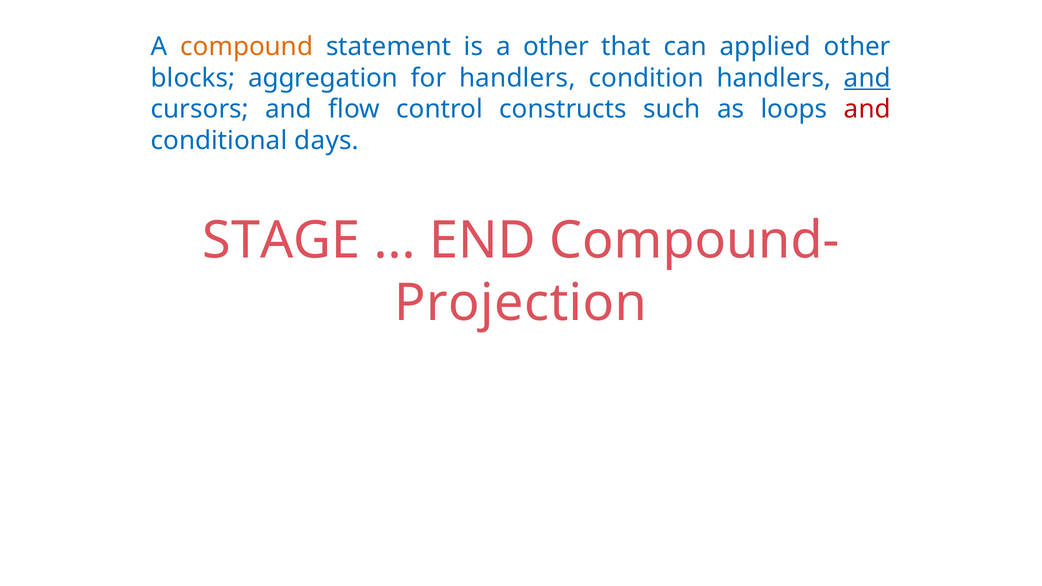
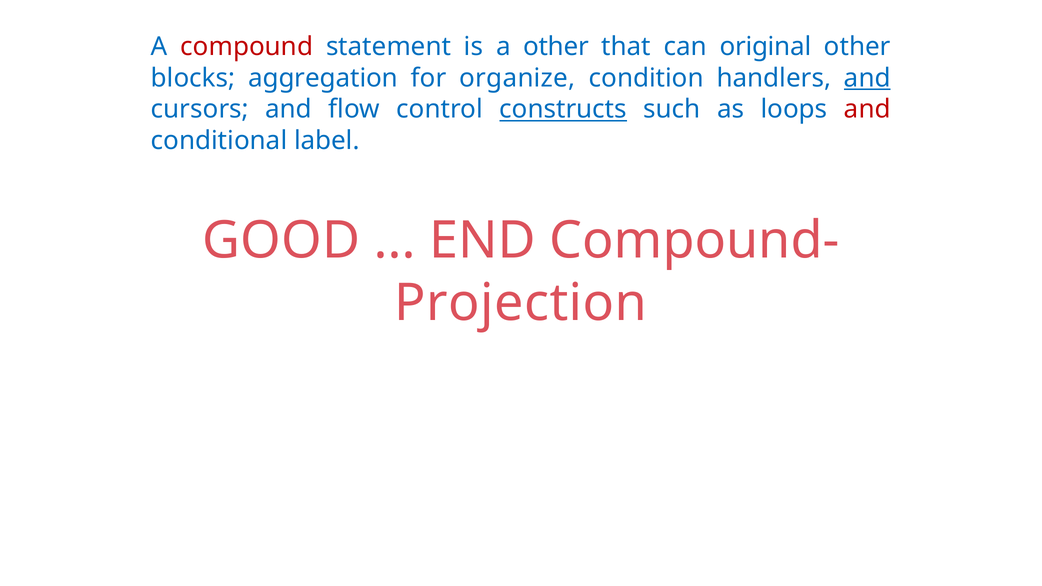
compound colour: orange -> red
applied: applied -> original
for handlers: handlers -> organize
constructs underline: none -> present
days: days -> label
STAGE: STAGE -> GOOD
